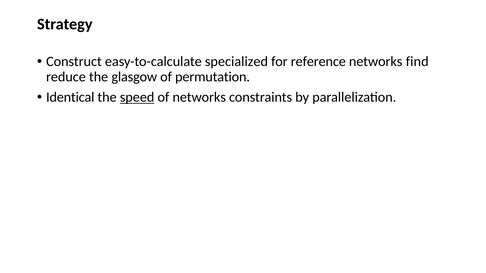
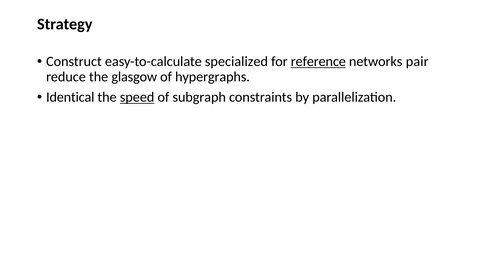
reference underline: none -> present
find: find -> pair
permutation: permutation -> hypergraphs
of networks: networks -> subgraph
